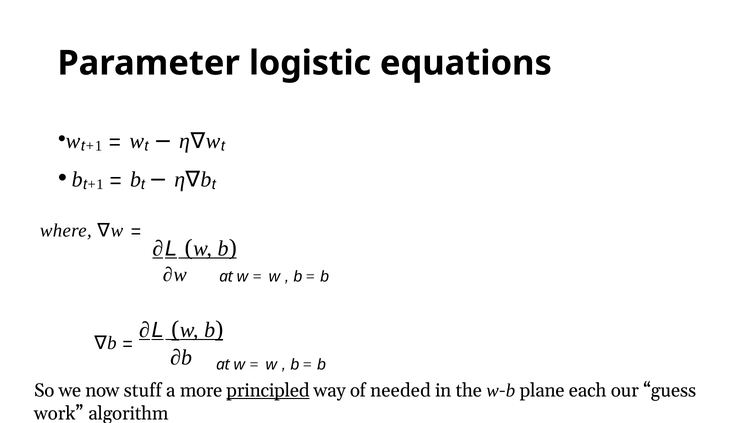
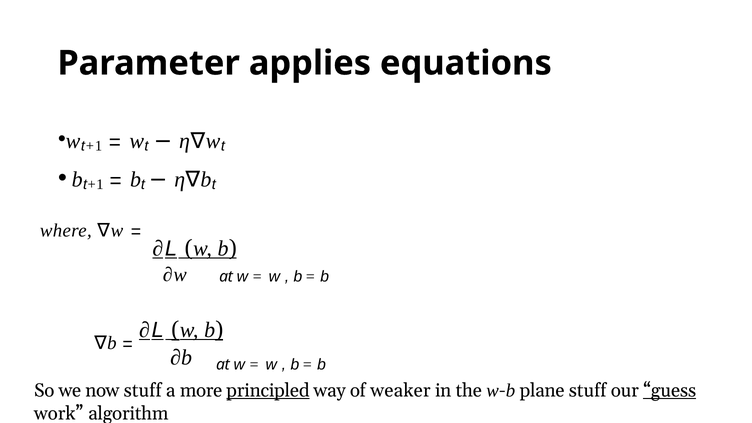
logistic: logistic -> applies
needed: needed -> weaker
plane each: each -> stuff
guess underline: none -> present
